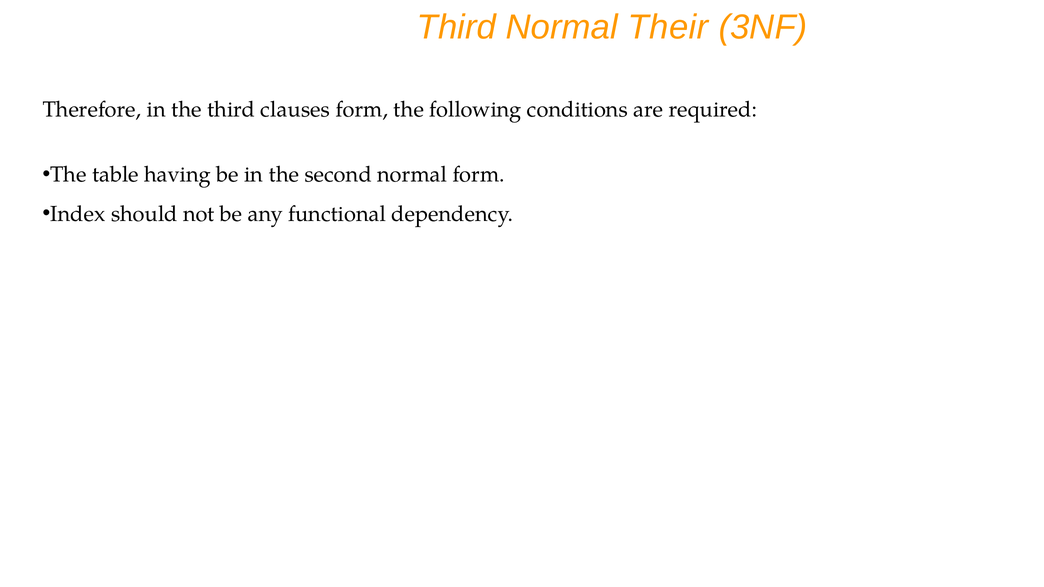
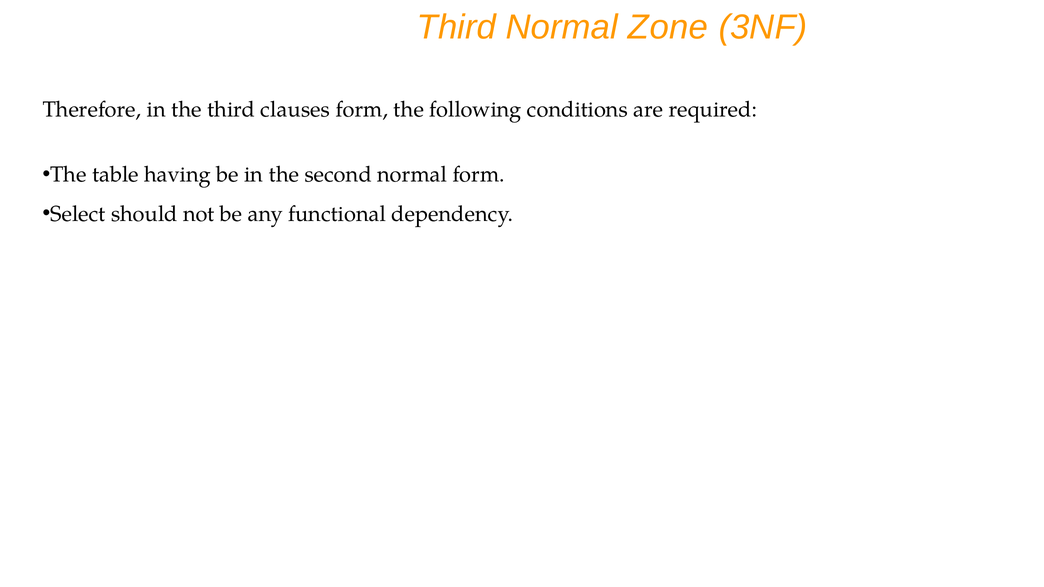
Their: Their -> Zone
Index: Index -> Select
